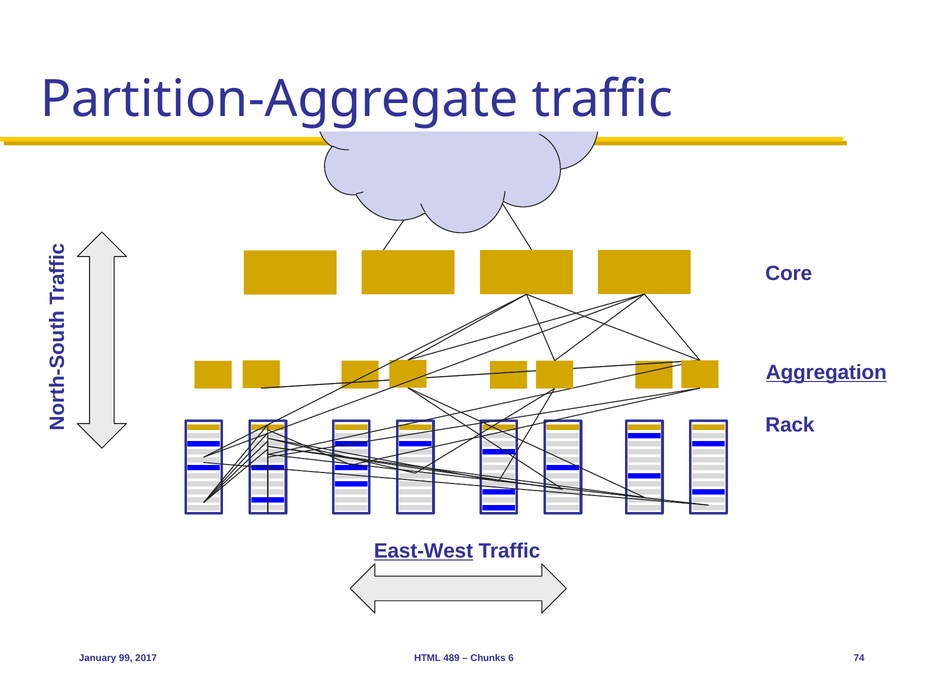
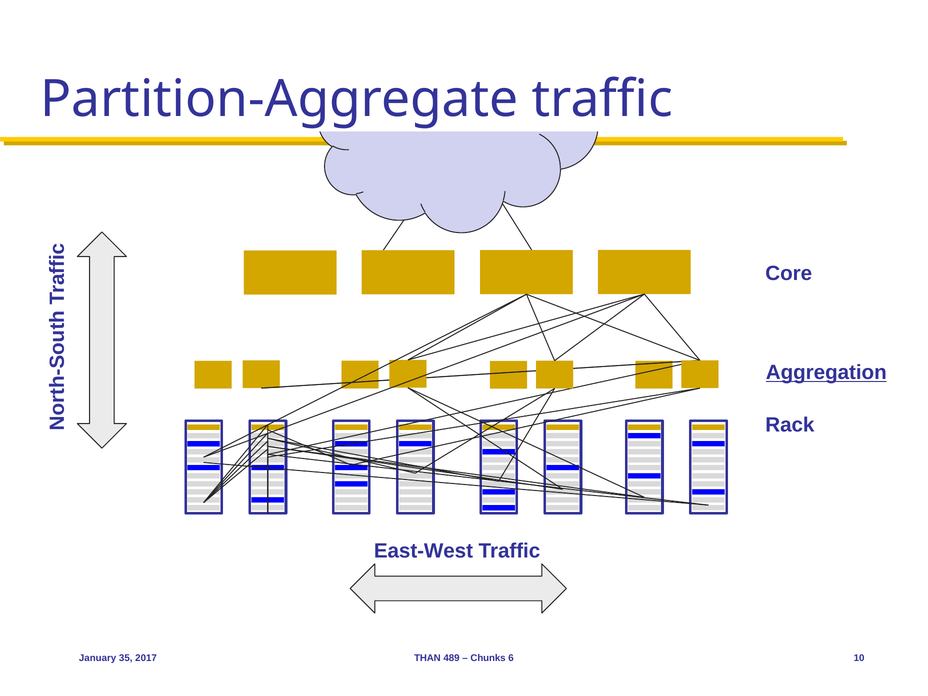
East-West underline: present -> none
99: 99 -> 35
HTML: HTML -> THAN
74: 74 -> 10
